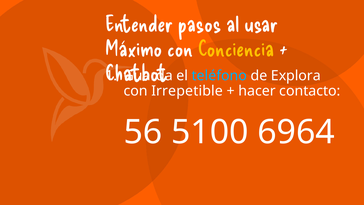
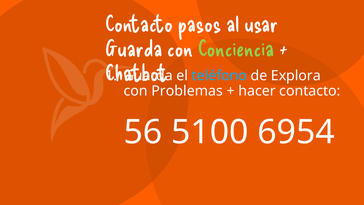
Entender at (139, 24): Entender -> Contacto
Máximo at (134, 49): Máximo -> Guarda
Conciencia colour: yellow -> light green
Irrepetible: Irrepetible -> Problemas
6964: 6964 -> 6954
